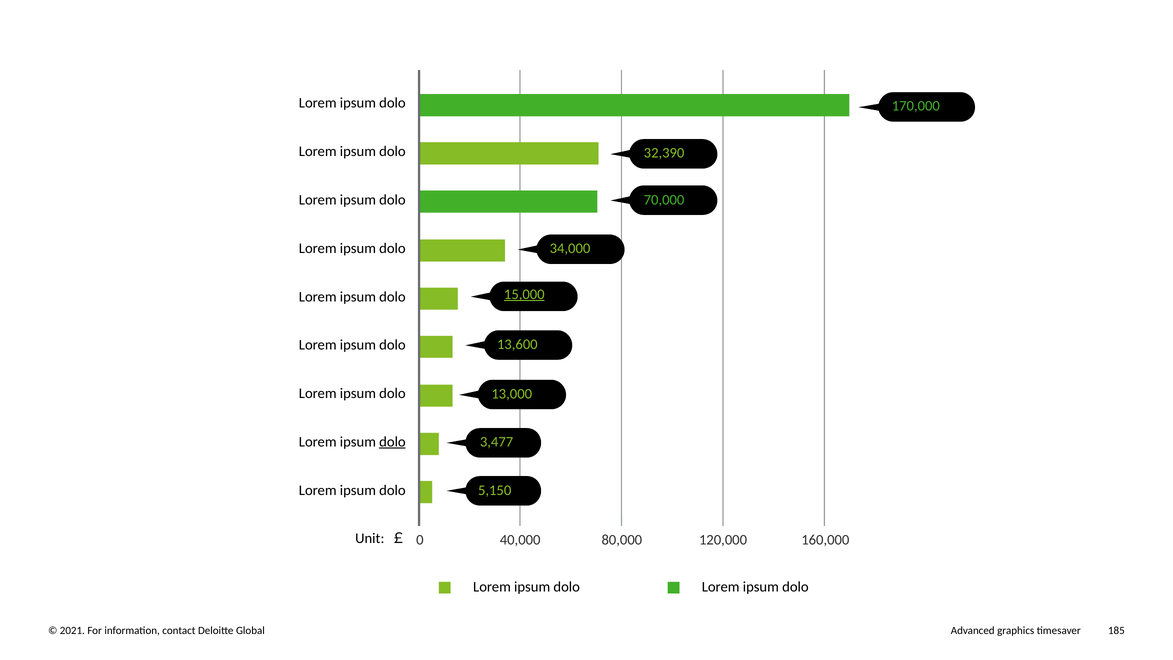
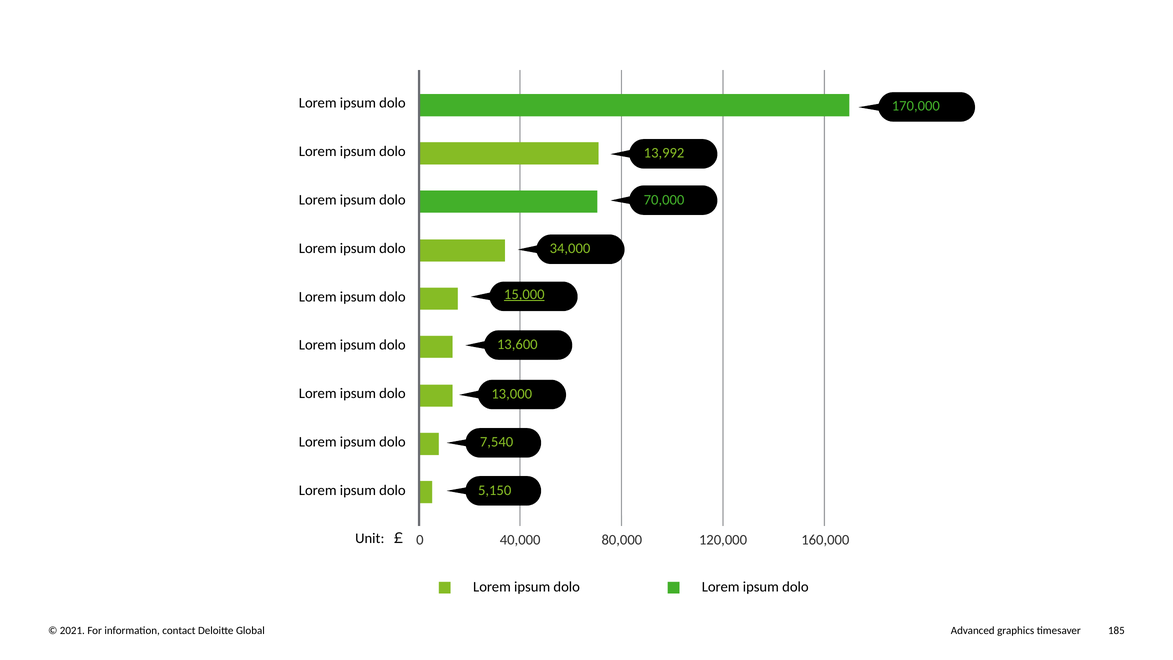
32,390: 32,390 -> 13,992
dolo at (392, 442) underline: present -> none
3,477: 3,477 -> 7,540
